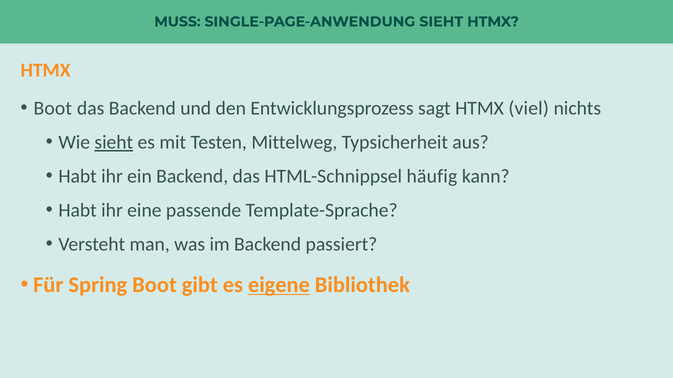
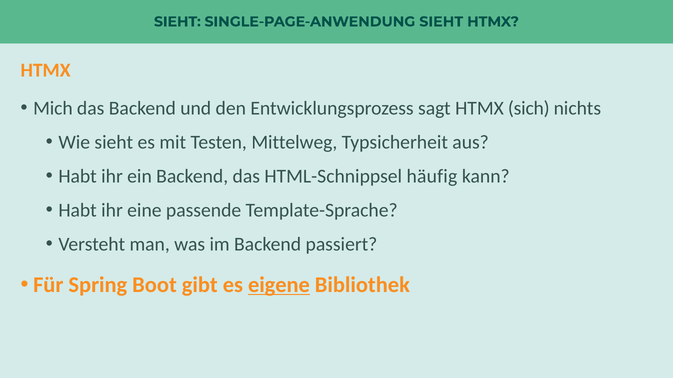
MUSS at (177, 22): MUSS -> SIEHT
Boot at (53, 108): Boot -> Mich
viel: viel -> sich
sieht at (114, 143) underline: present -> none
